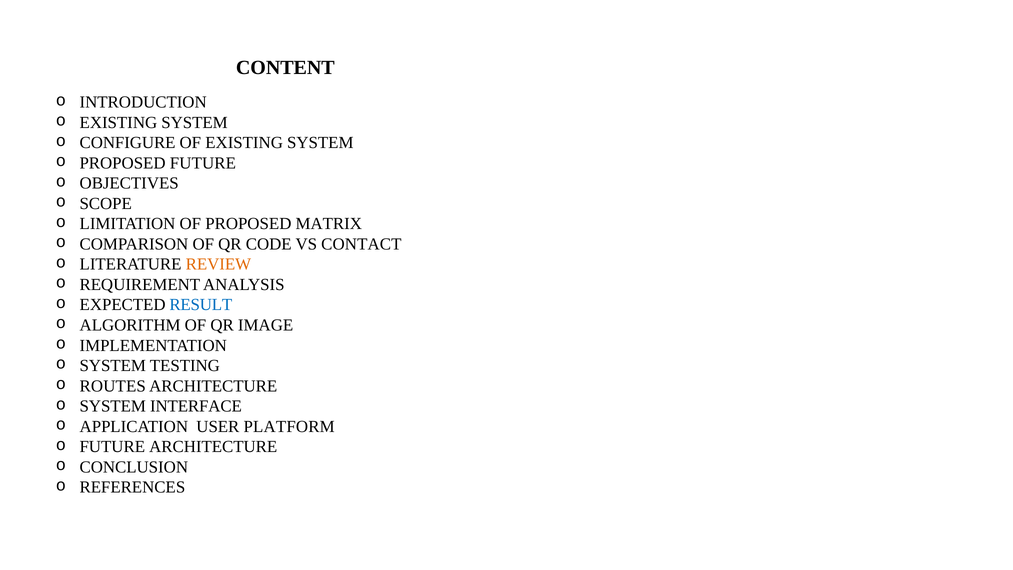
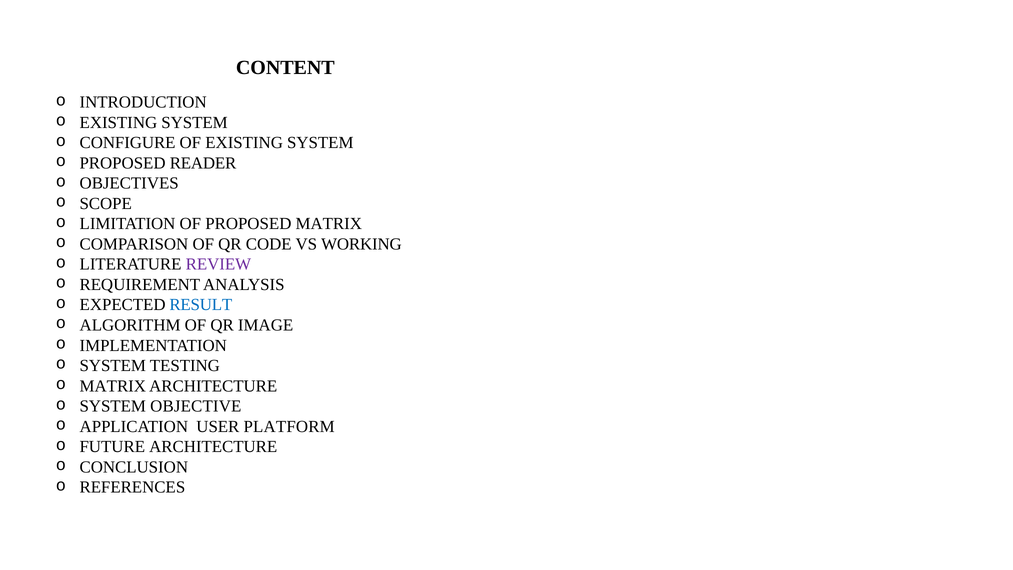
PROPOSED FUTURE: FUTURE -> READER
CONTACT: CONTACT -> WORKING
REVIEW colour: orange -> purple
ROUTES at (113, 386): ROUTES -> MATRIX
INTERFACE: INTERFACE -> OBJECTIVE
